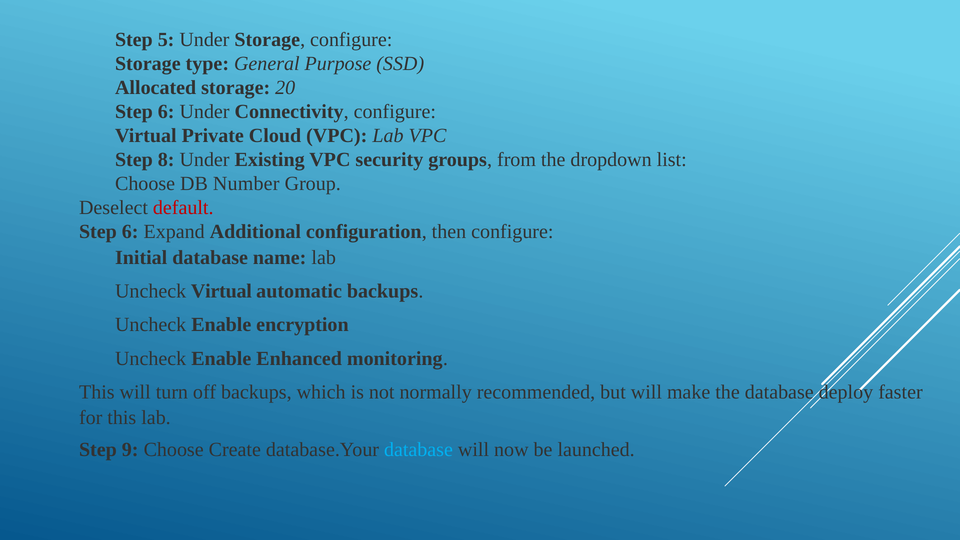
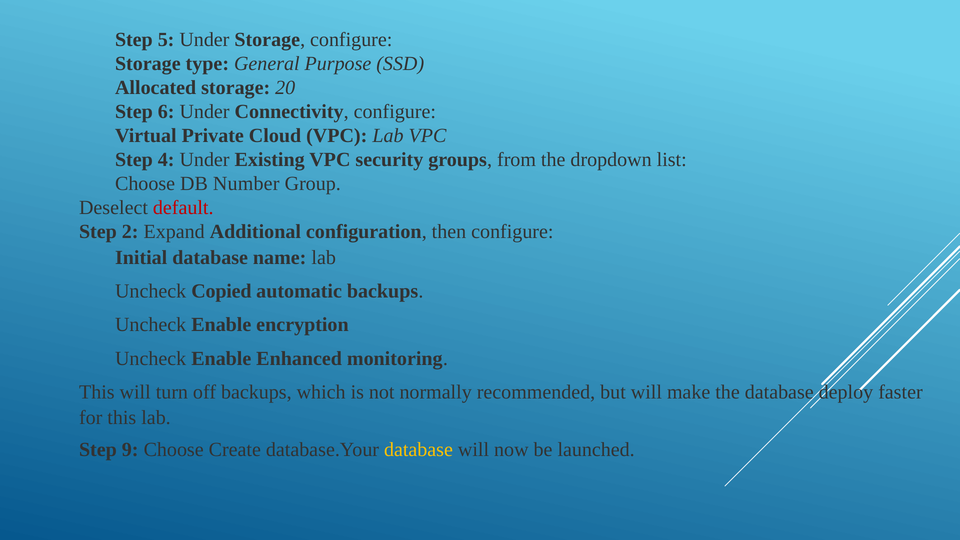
8: 8 -> 4
6 at (130, 232): 6 -> 2
Uncheck Virtual: Virtual -> Copied
database at (418, 450) colour: light blue -> yellow
